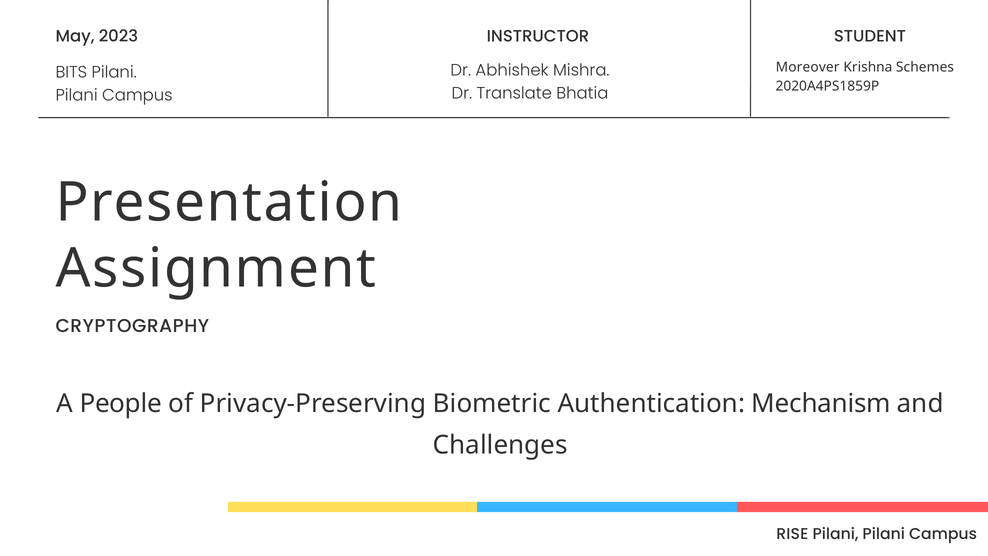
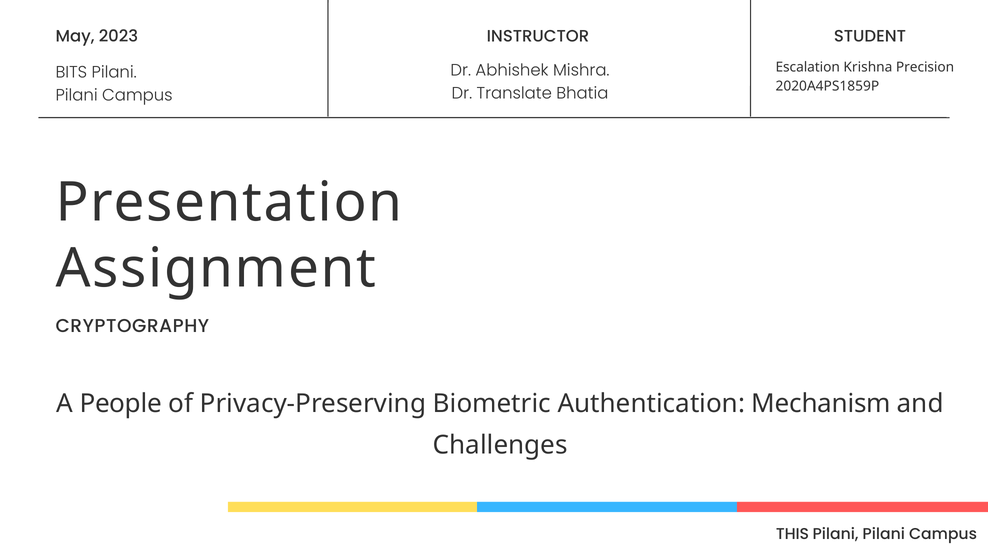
Moreover: Moreover -> Escalation
Schemes: Schemes -> Precision
RISE: RISE -> THIS
